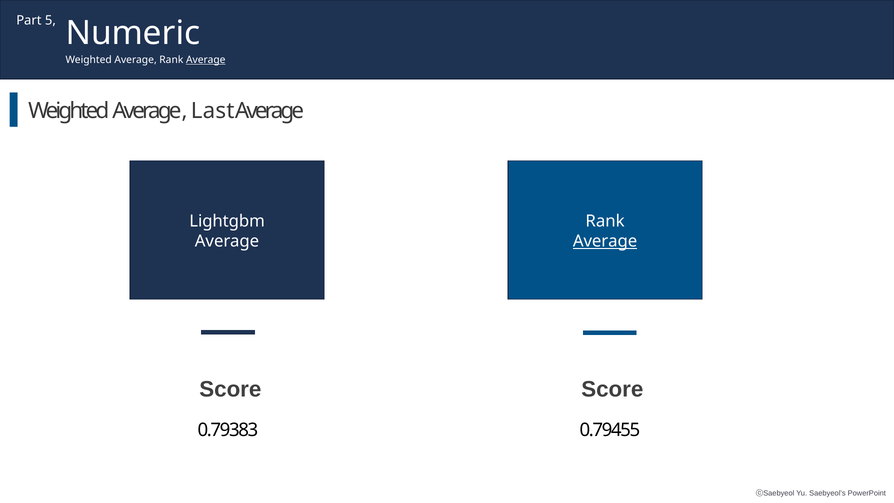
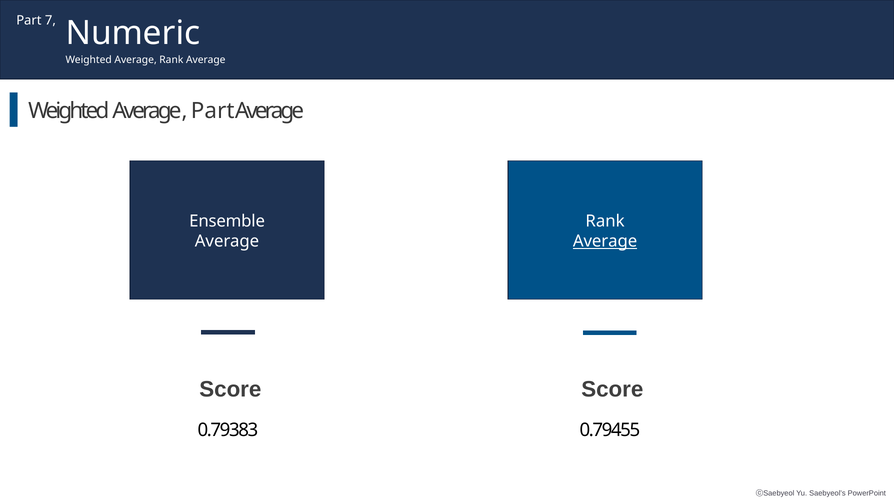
5: 5 -> 7
Average at (206, 60) underline: present -> none
Last at (213, 111): Last -> Part
Lightgbm: Lightgbm -> Ensemble
